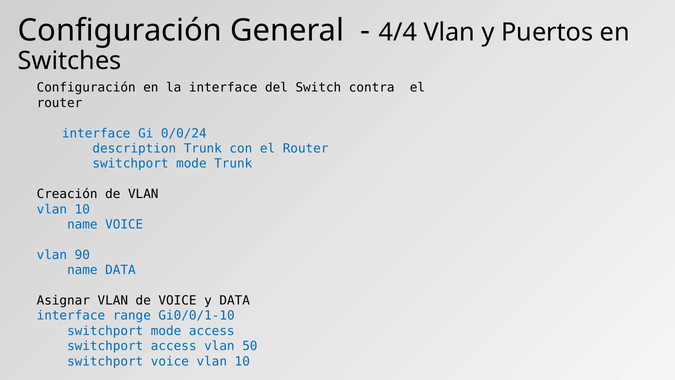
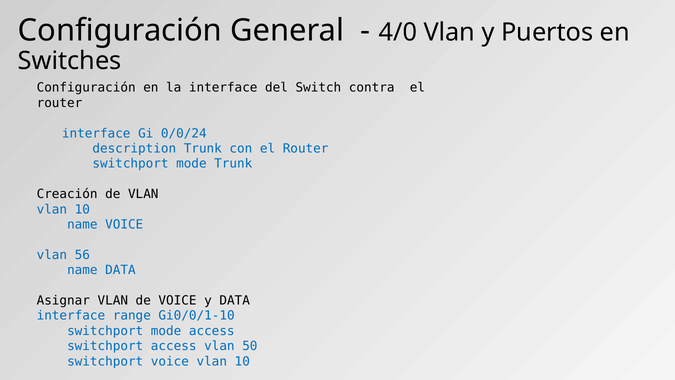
4/4: 4/4 -> 4/0
90: 90 -> 56
